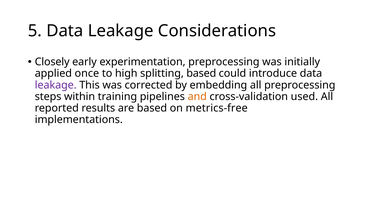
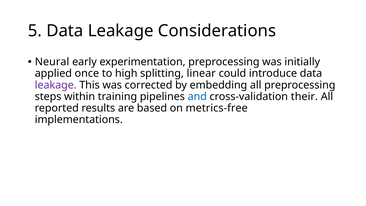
Closely: Closely -> Neural
splitting based: based -> linear
and colour: orange -> blue
used: used -> their
